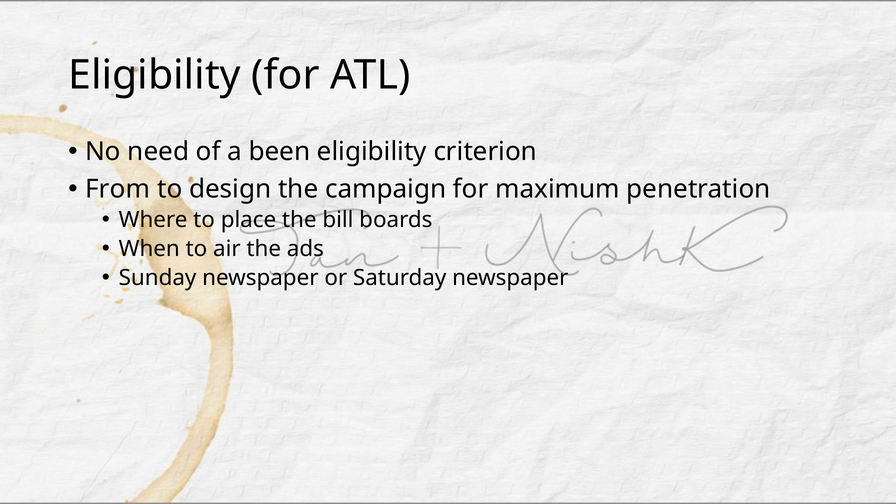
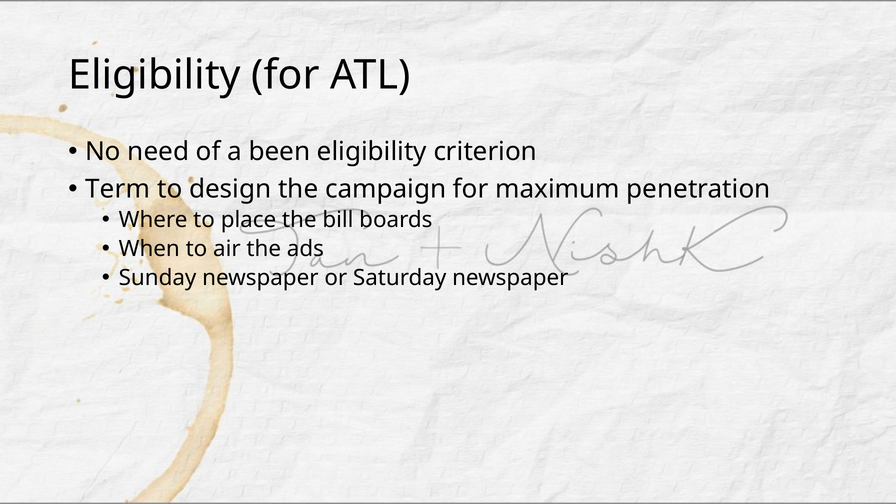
From: From -> Term
